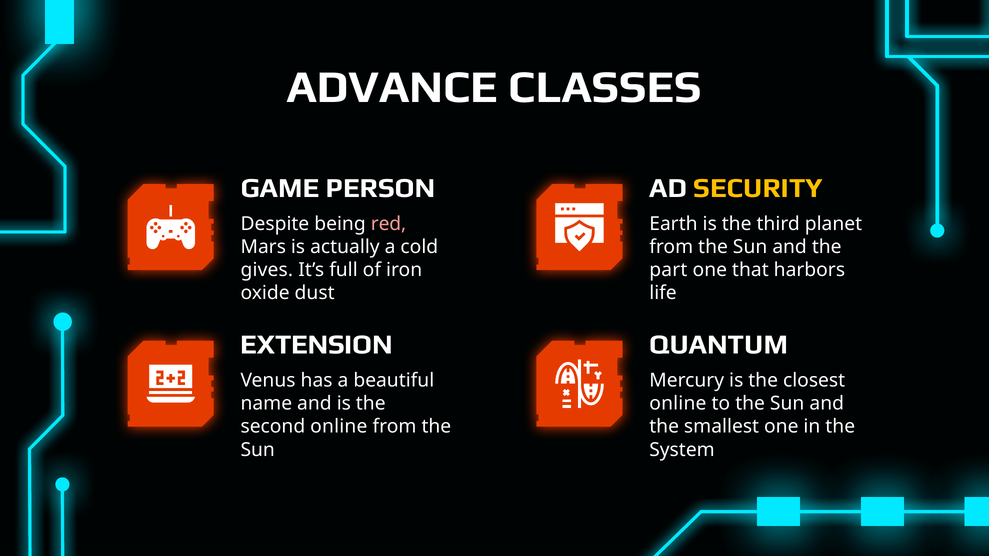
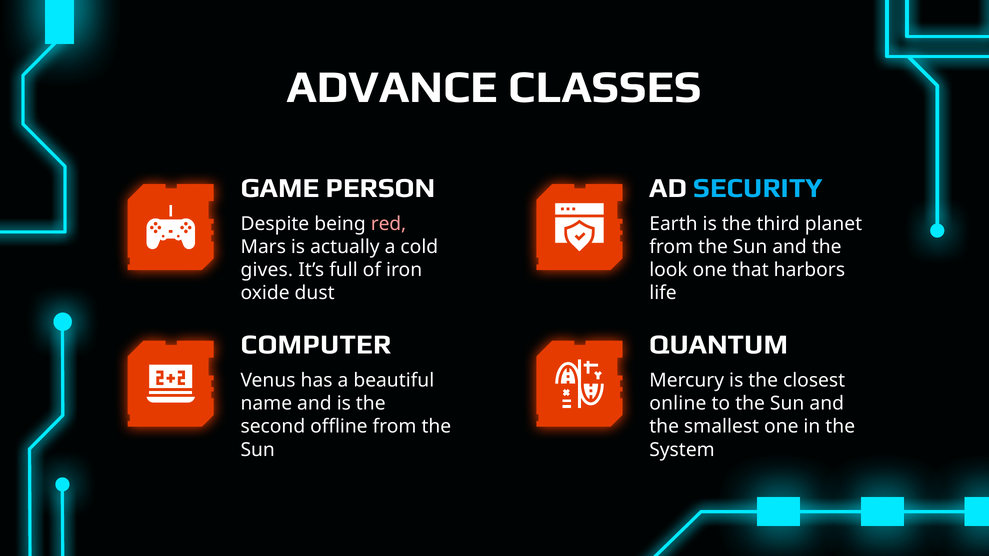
SECURITY colour: yellow -> light blue
part: part -> look
EXTENSION: EXTENSION -> COMPUTER
second online: online -> offline
